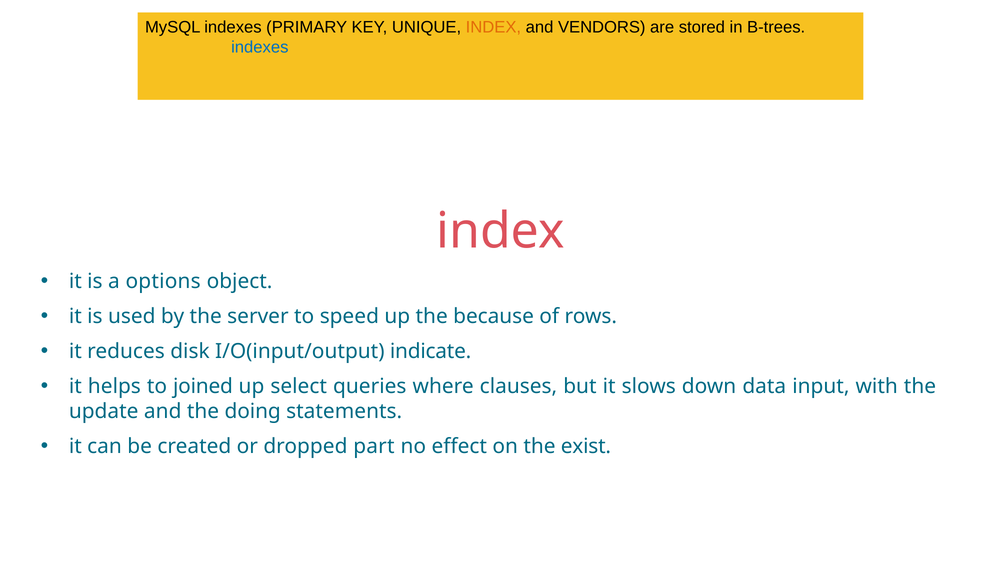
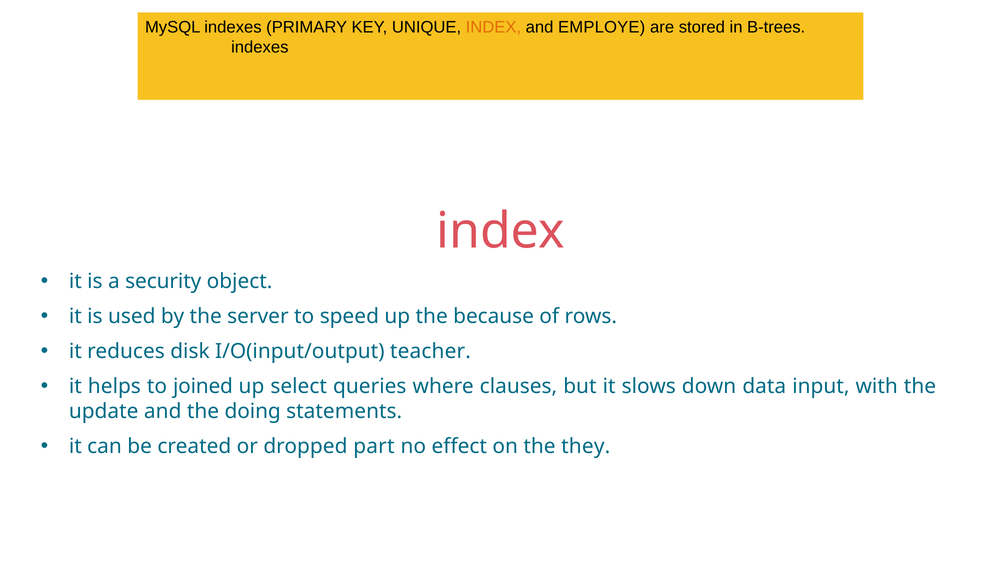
VENDORS: VENDORS -> EMPLOYE
indexes at (260, 47) colour: blue -> black
options: options -> security
indicate: indicate -> teacher
exist: exist -> they
